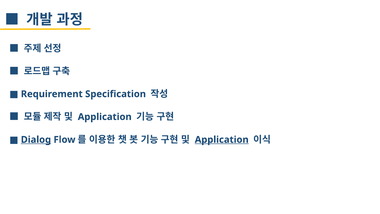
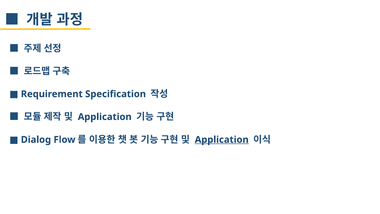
Dialog underline: present -> none
